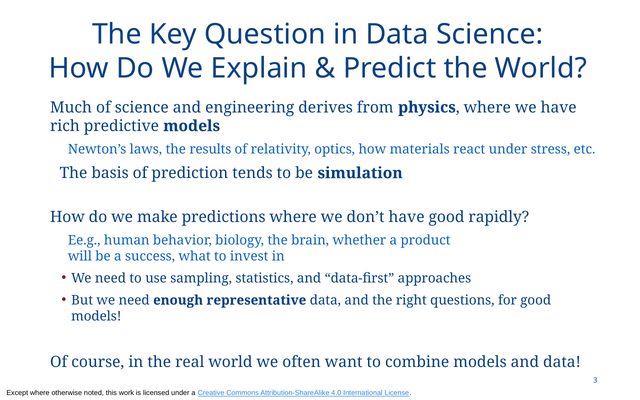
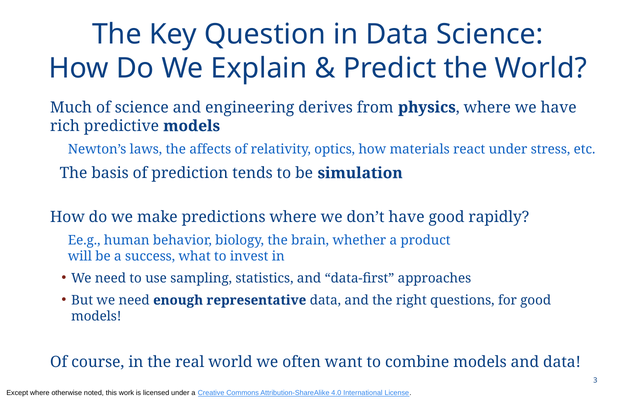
results: results -> affects
